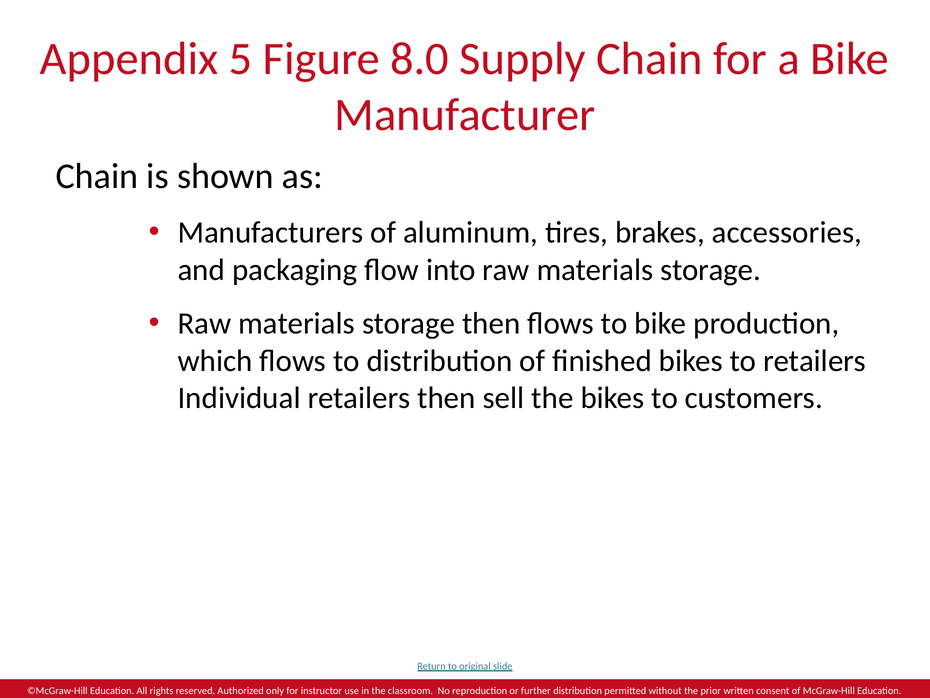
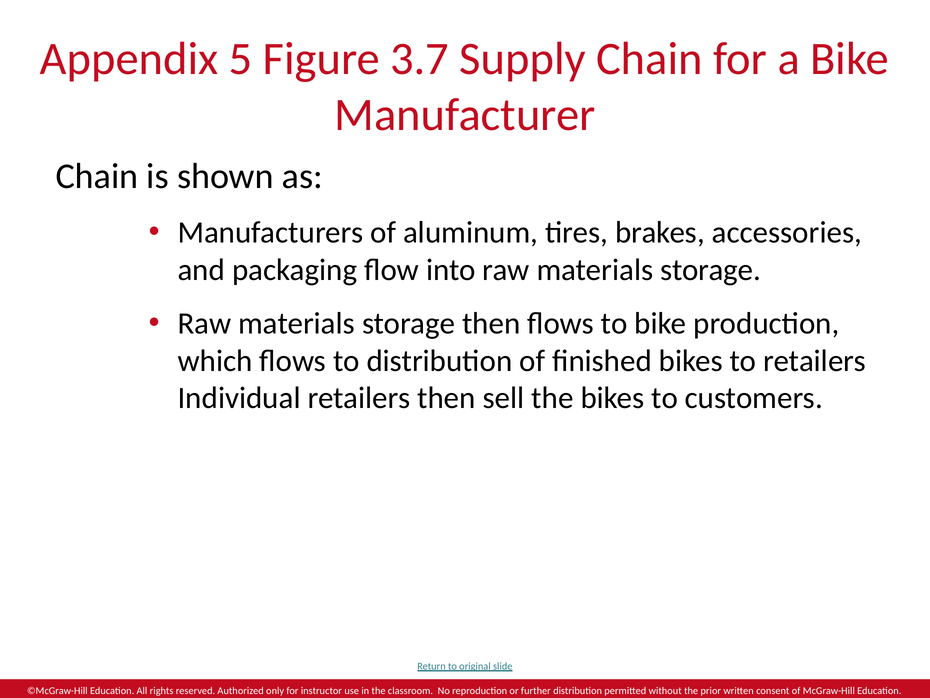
8.0: 8.0 -> 3.7
